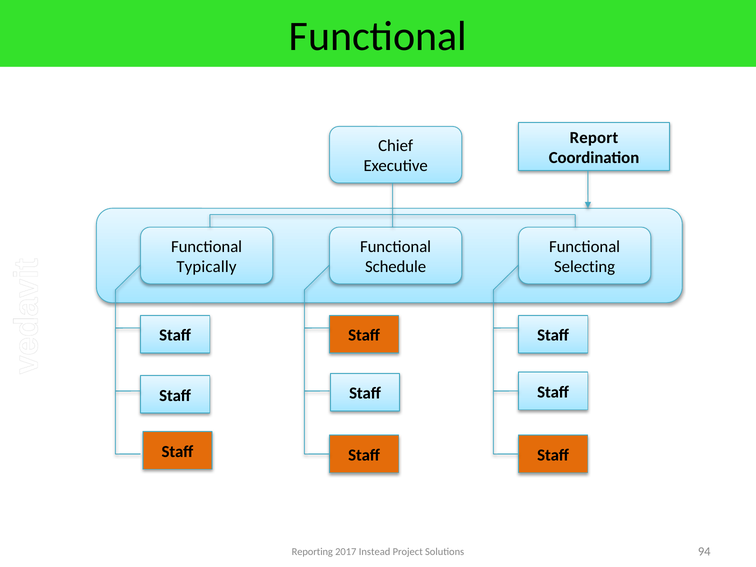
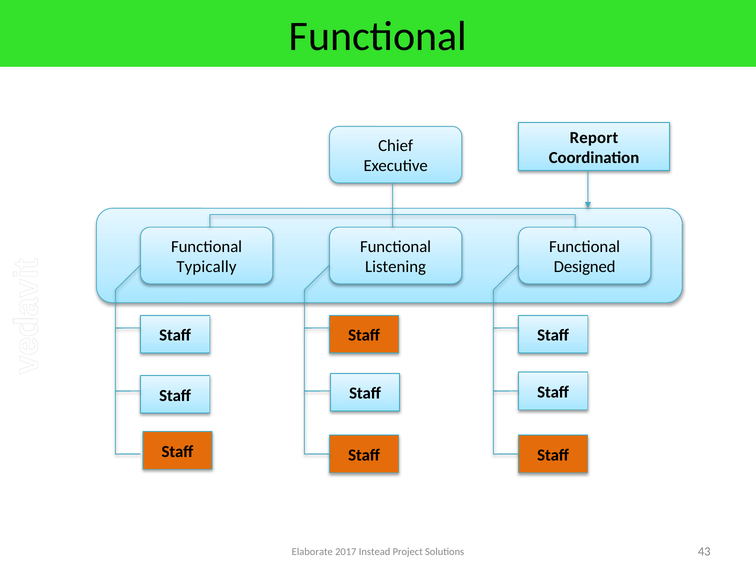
Schedule: Schedule -> Listening
Selecting: Selecting -> Designed
Reporting: Reporting -> Elaborate
94: 94 -> 43
